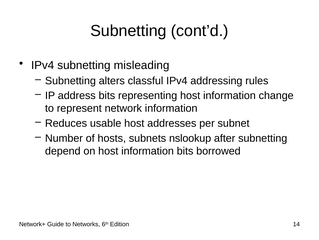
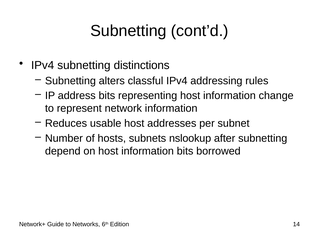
misleading: misleading -> distinctions
